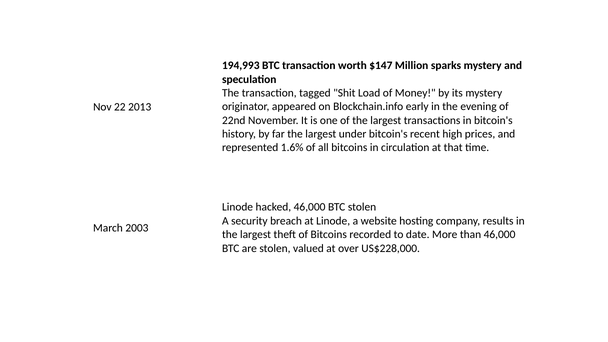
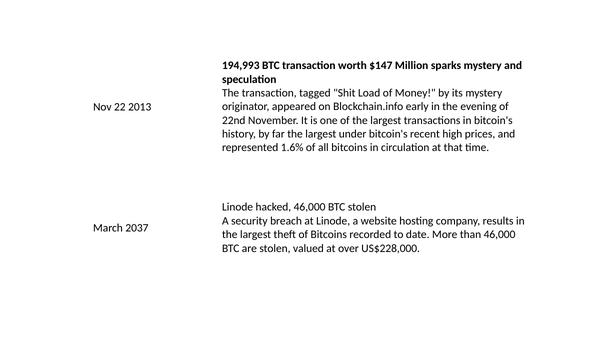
2003: 2003 -> 2037
